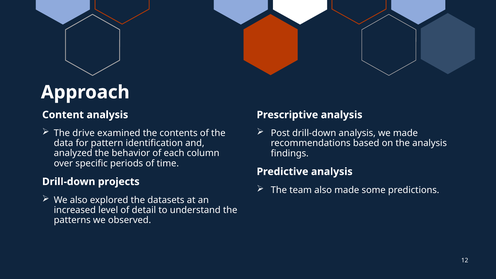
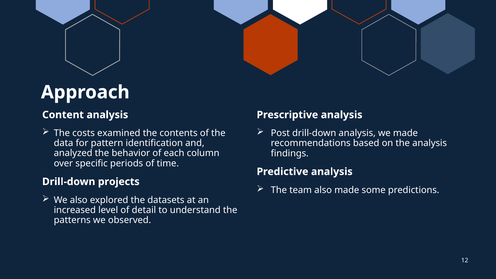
drive: drive -> costs
